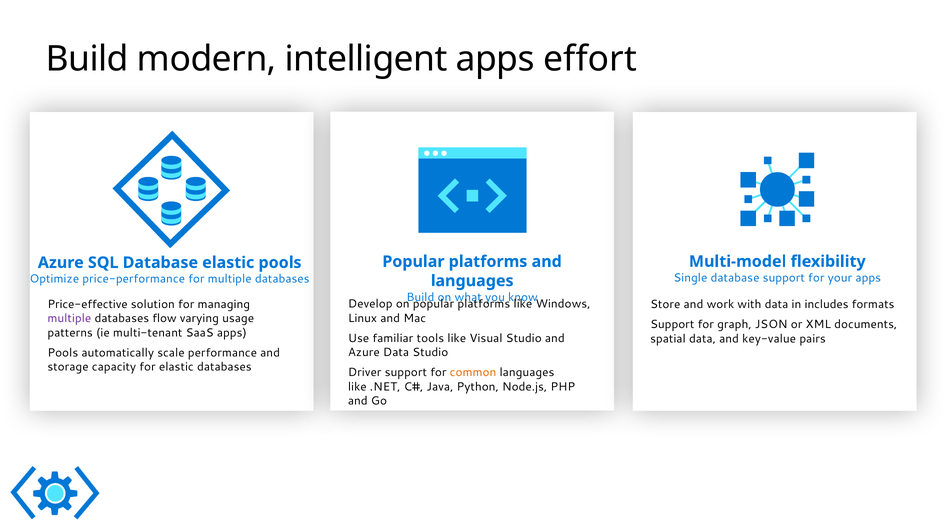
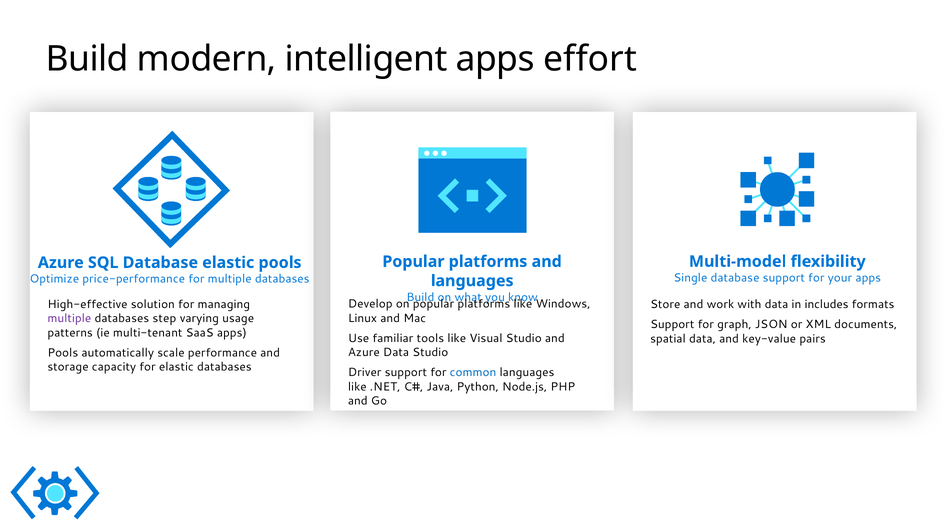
Price-effective: Price-effective -> High-effective
flow: flow -> step
common colour: orange -> blue
